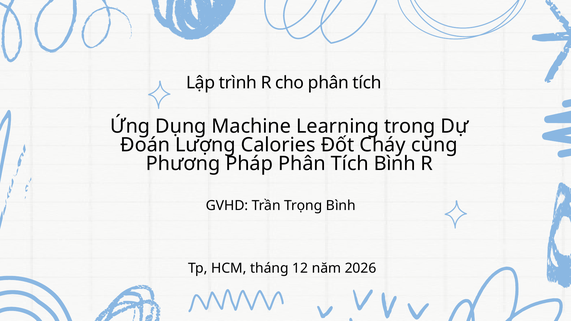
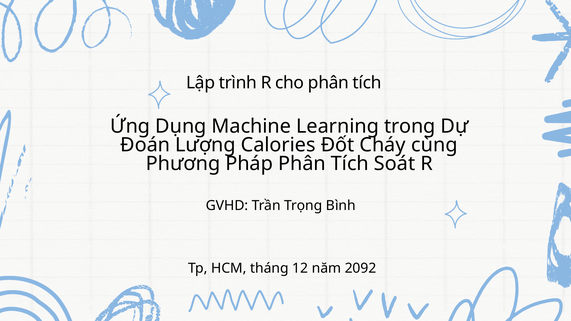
Tích Bình: Bình -> Soát
2026: 2026 -> 2092
